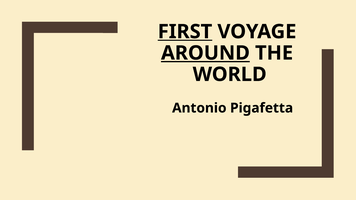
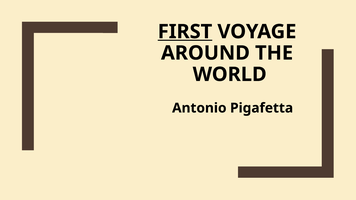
AROUND underline: present -> none
